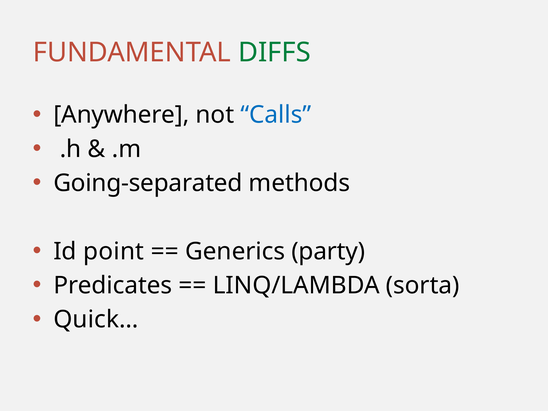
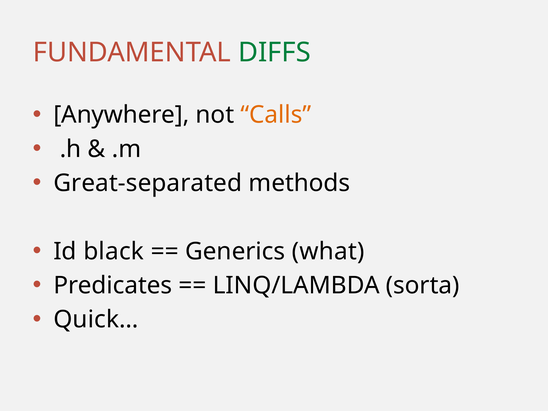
Calls colour: blue -> orange
Going-separated: Going-separated -> Great-separated
point: point -> black
party: party -> what
